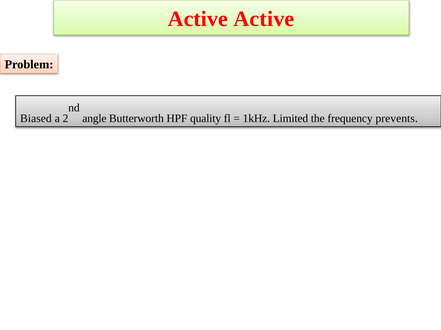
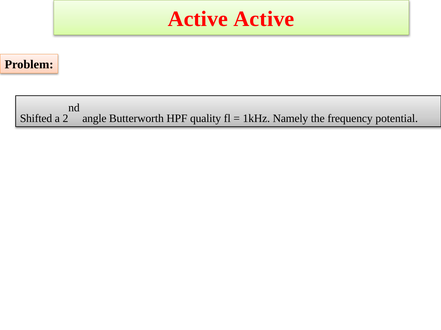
Biased: Biased -> Shifted
Limited: Limited -> Namely
prevents: prevents -> potential
